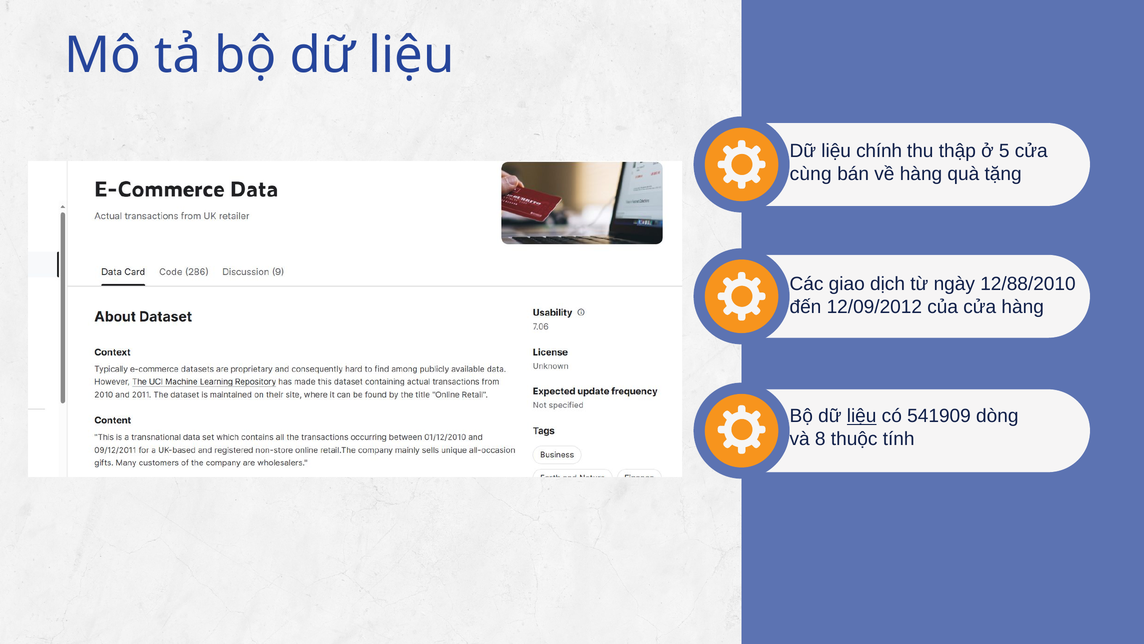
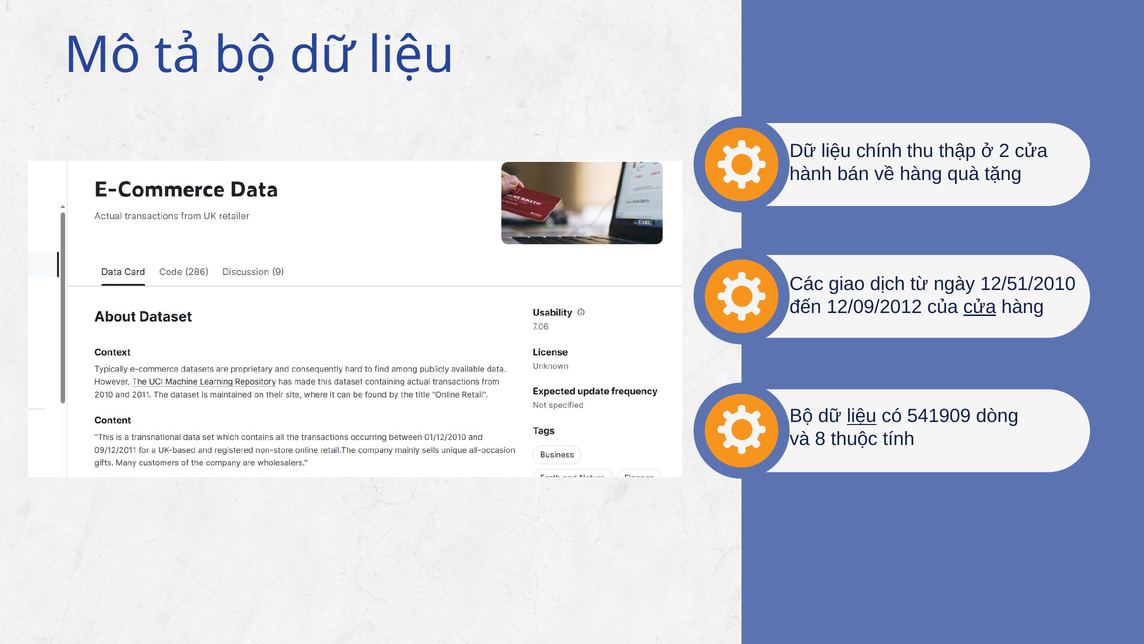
5: 5 -> 2
cùng: cùng -> hành
12/88/2010: 12/88/2010 -> 12/51/2010
cửa at (980, 307) underline: none -> present
